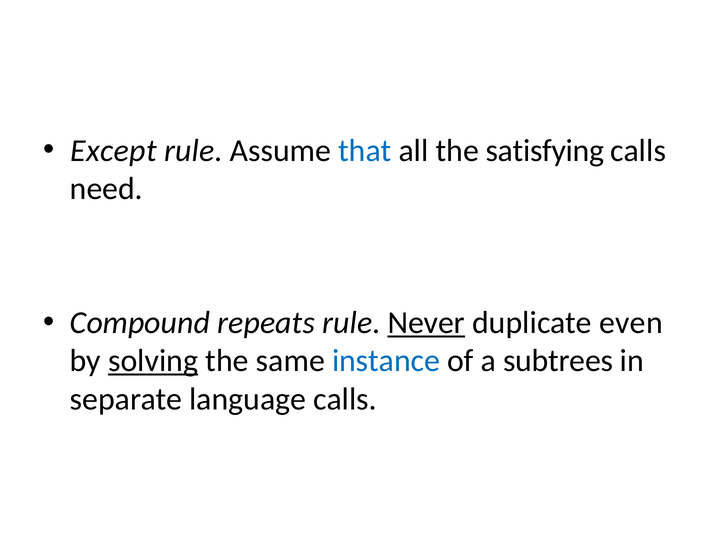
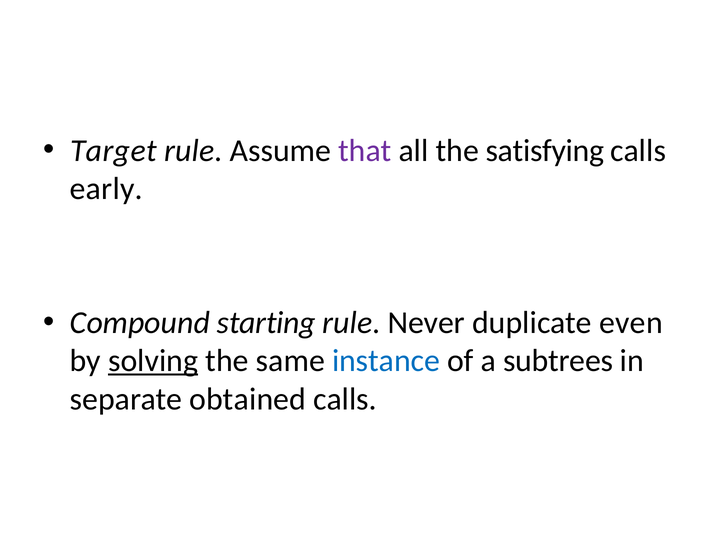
Except: Except -> Target
that colour: blue -> purple
need: need -> early
repeats: repeats -> starting
Never underline: present -> none
language: language -> obtained
